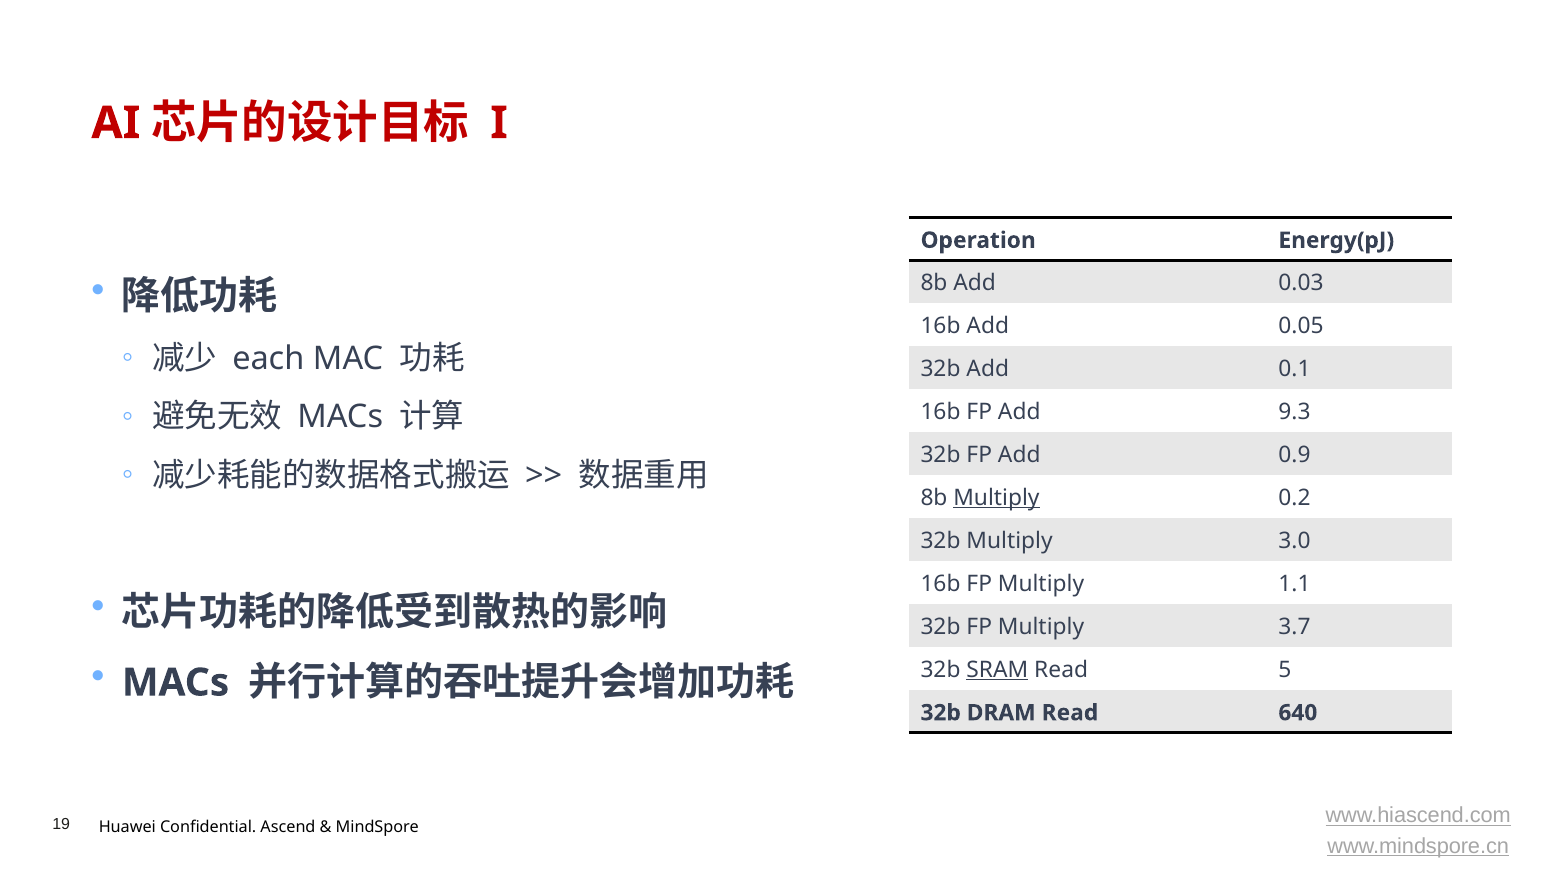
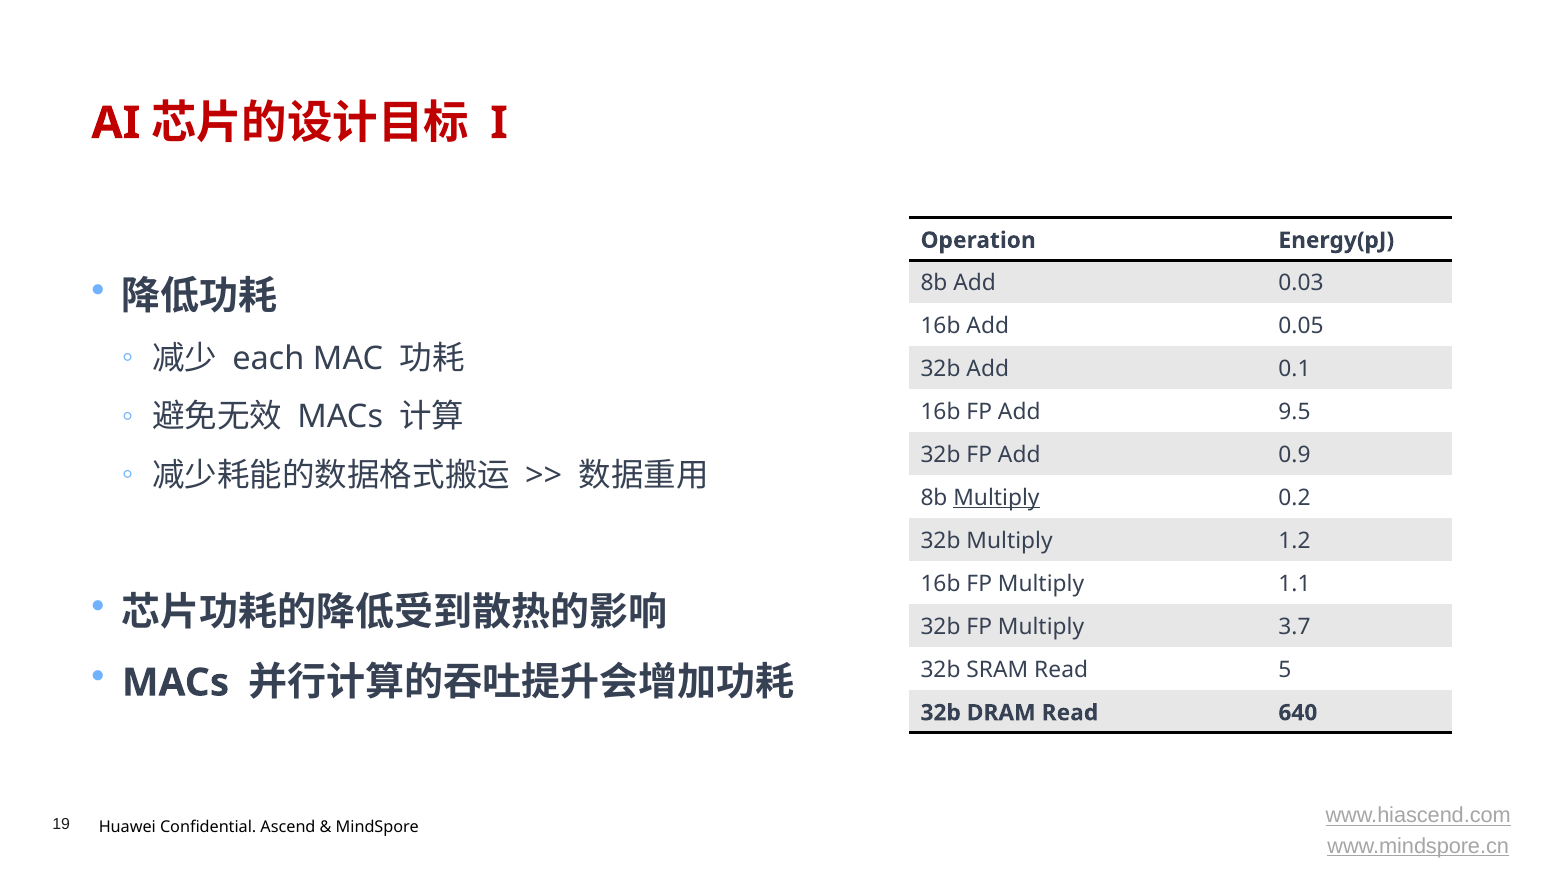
9.3: 9.3 -> 9.5
3.0: 3.0 -> 1.2
SRAM underline: present -> none
